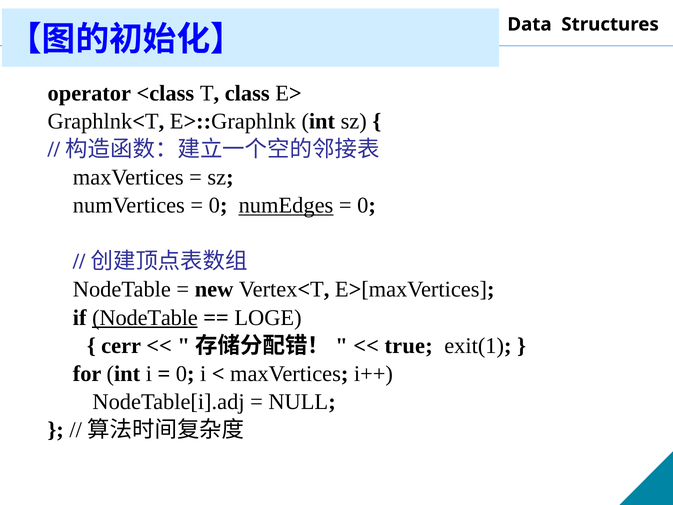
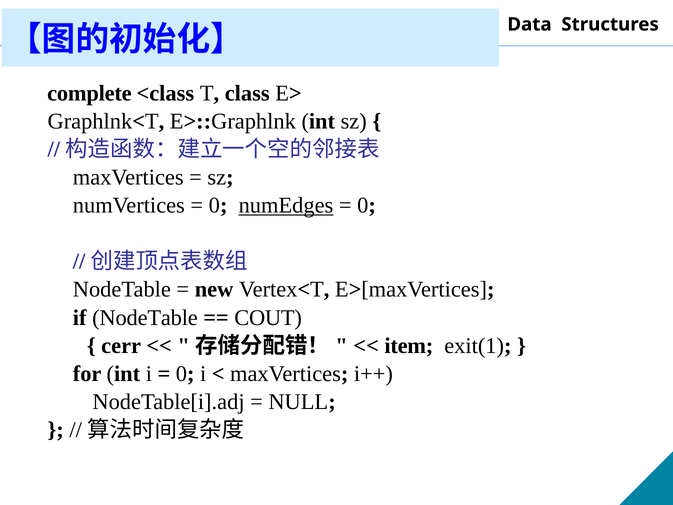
operator: operator -> complete
NodeTable at (145, 317) underline: present -> none
LOGE: LOGE -> COUT
true: true -> item
